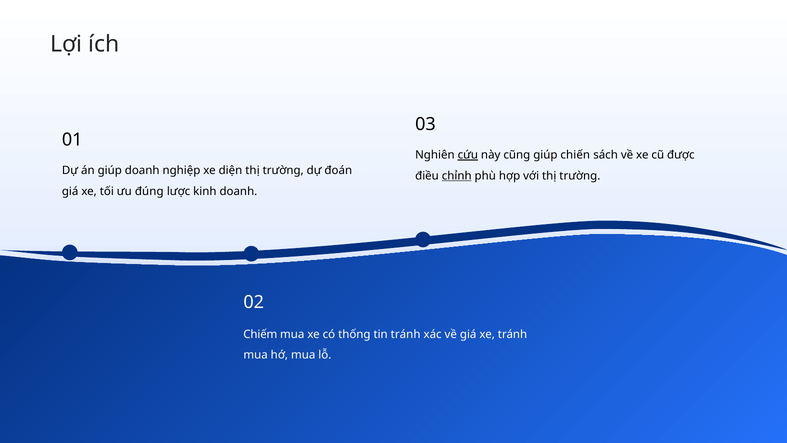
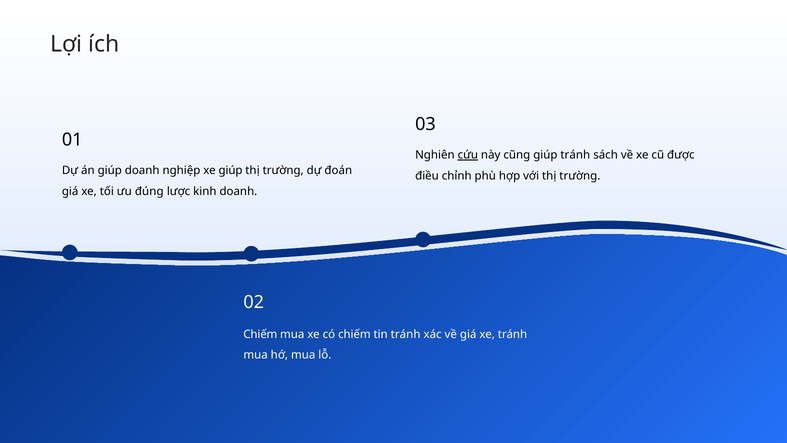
giúp chiến: chiến -> tránh
xe diện: diện -> giúp
chỉnh underline: present -> none
có thống: thống -> chiếm
